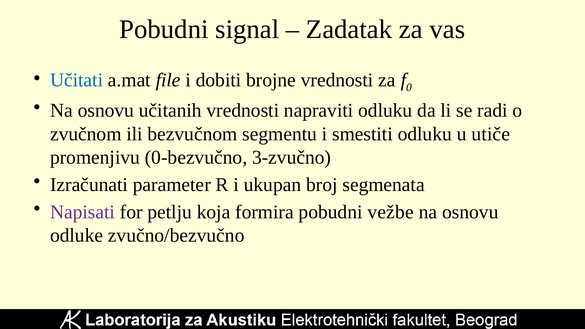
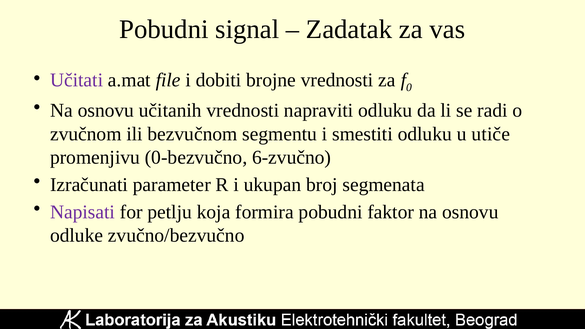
Učitati colour: blue -> purple
3-zvučno: 3-zvučno -> 6-zvučno
vežbe: vežbe -> faktor
